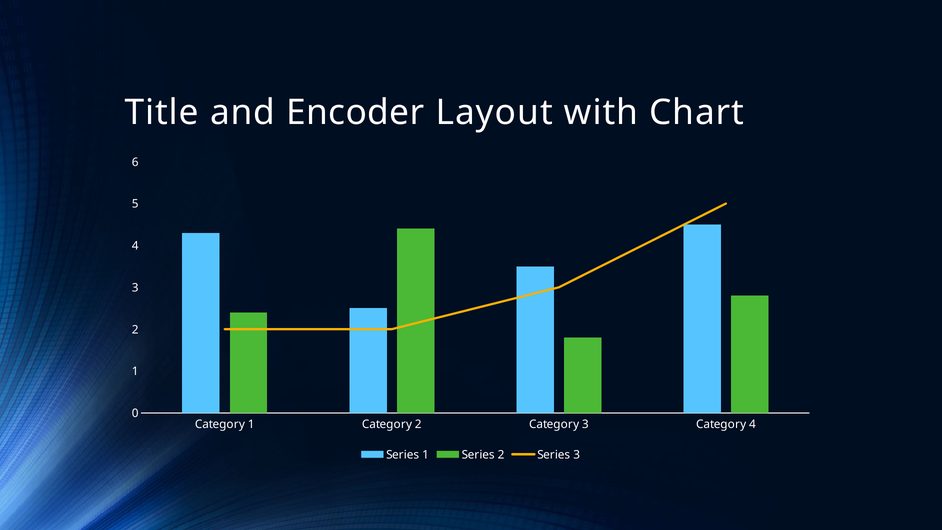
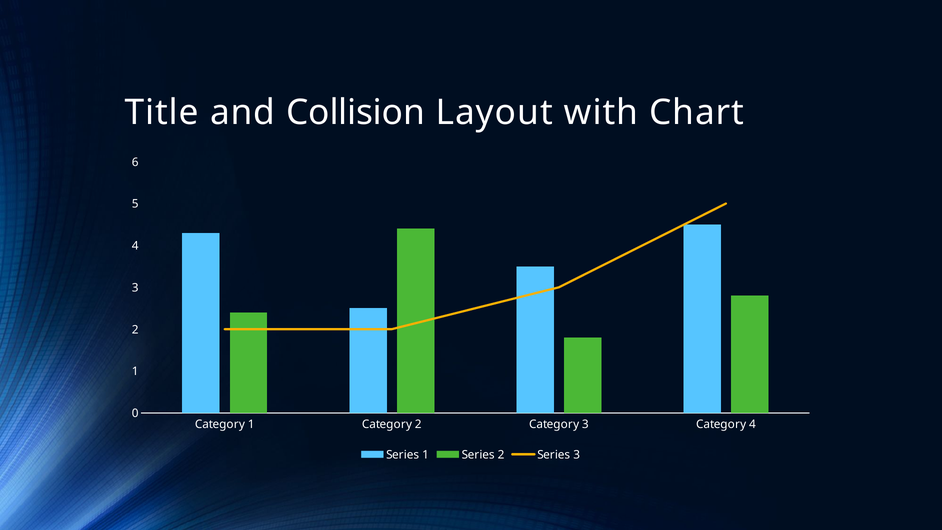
Encoder: Encoder -> Collision
